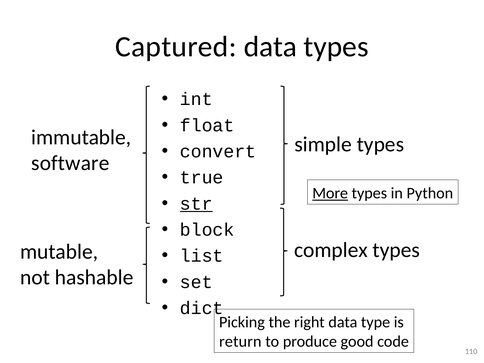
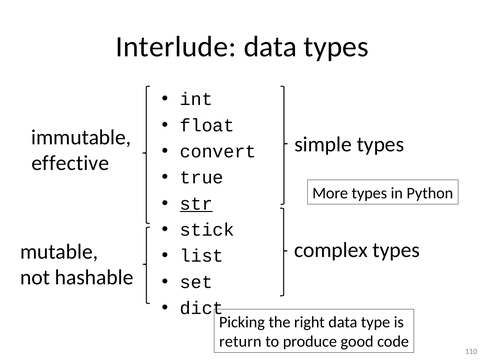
Captured: Captured -> Interlude
software: software -> effective
More underline: present -> none
block: block -> stick
